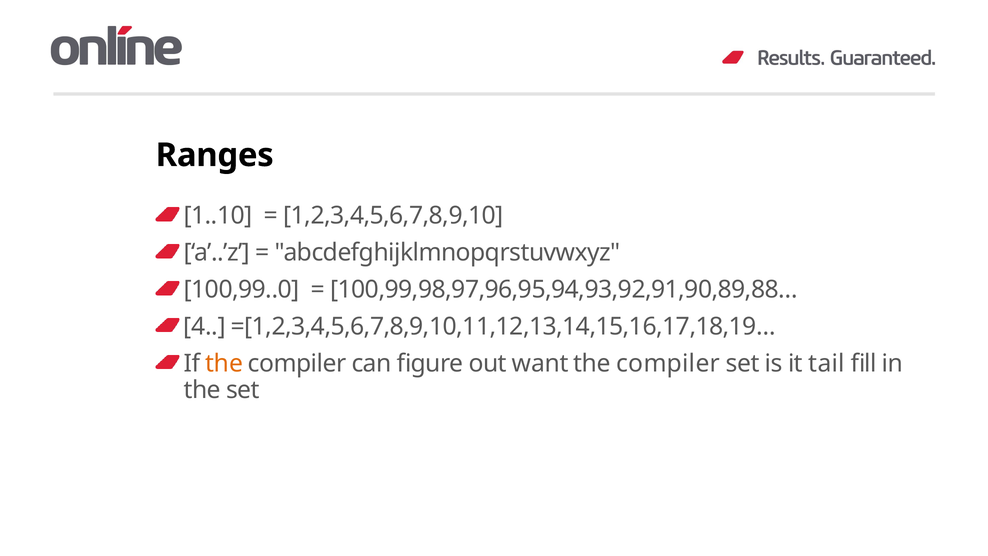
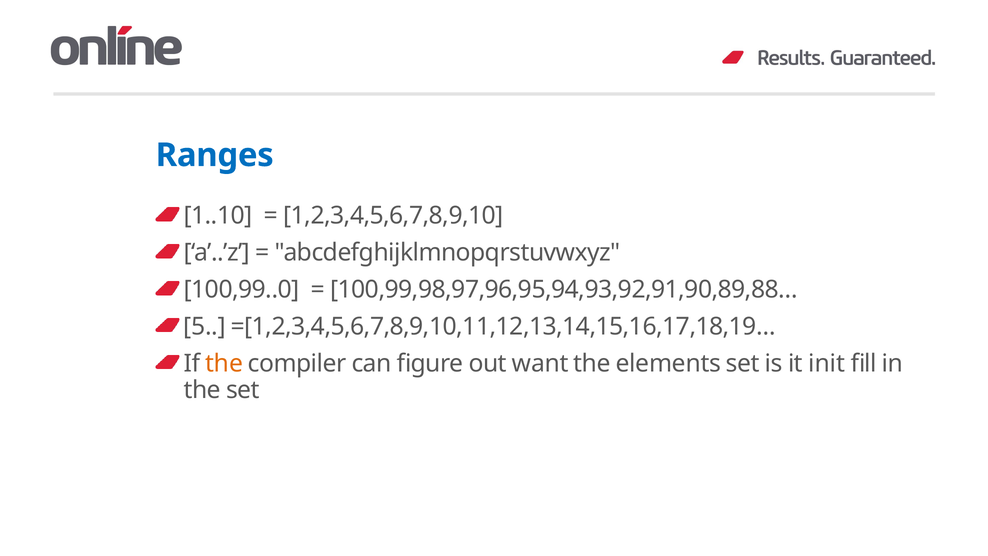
Ranges colour: black -> blue
4: 4 -> 5
compiler at (668, 363): compiler -> elements
tail: tail -> init
